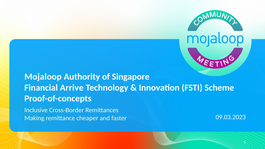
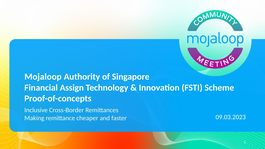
Arrive: Arrive -> Assign
